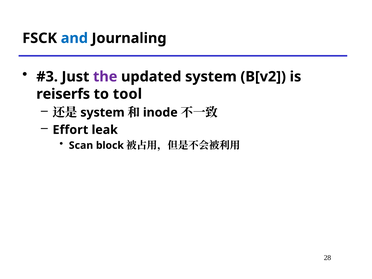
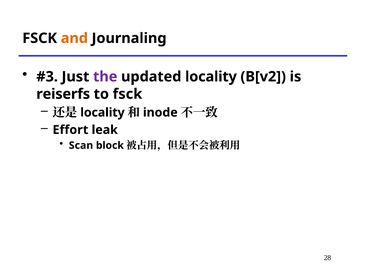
and colour: blue -> orange
updated system: system -> locality
to tool: tool -> fsck
system at (102, 112): system -> locality
